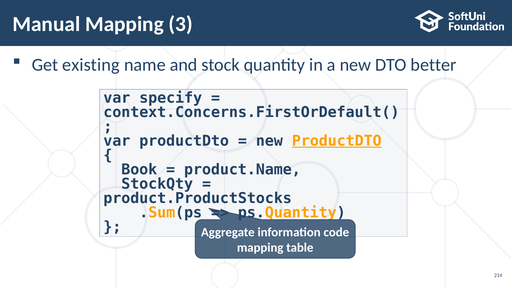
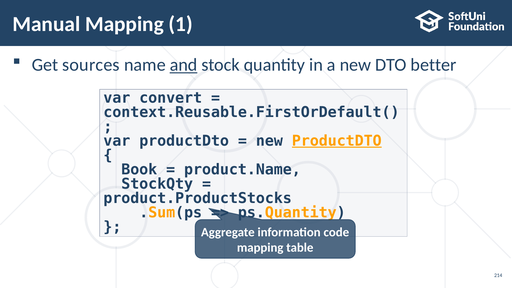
3: 3 -> 1
existing: existing -> sources
and underline: none -> present
specify: specify -> convert
context.Concerns.FirstOrDefault(: context.Concerns.FirstOrDefault( -> context.Reusable.FirstOrDefault(
